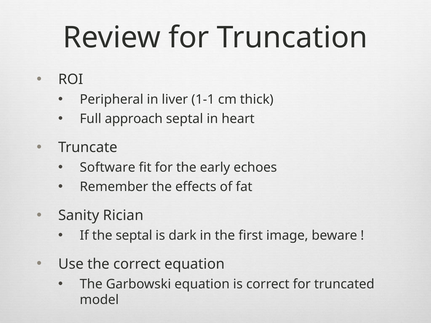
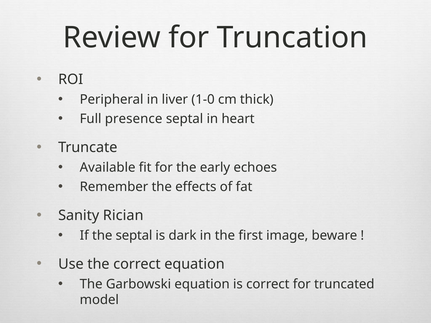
1-1: 1-1 -> 1-0
approach: approach -> presence
Software: Software -> Available
